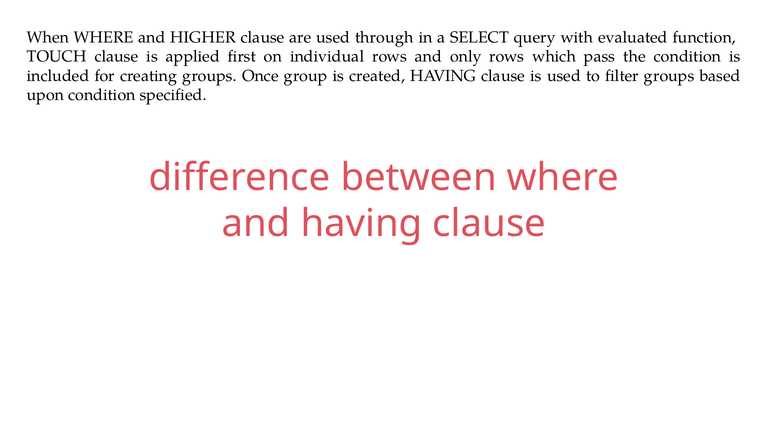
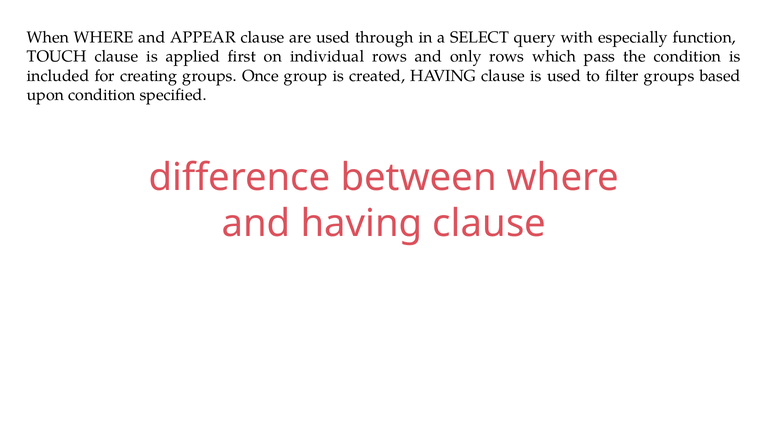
HIGHER: HIGHER -> APPEAR
evaluated: evaluated -> especially
